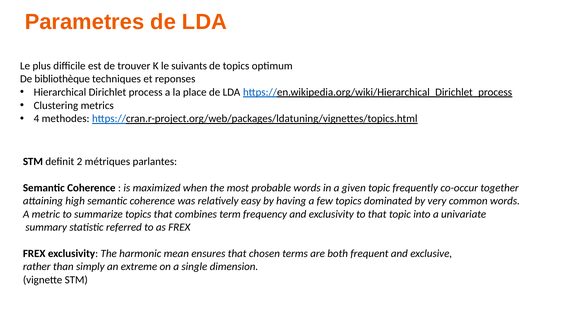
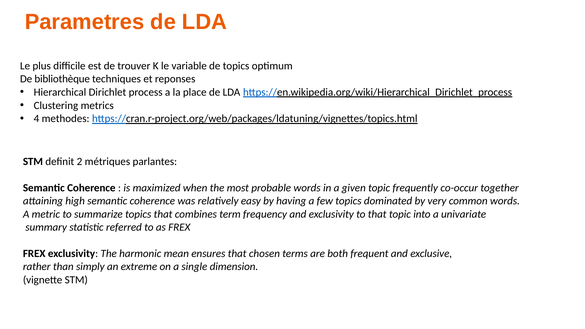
suivants: suivants -> variable
